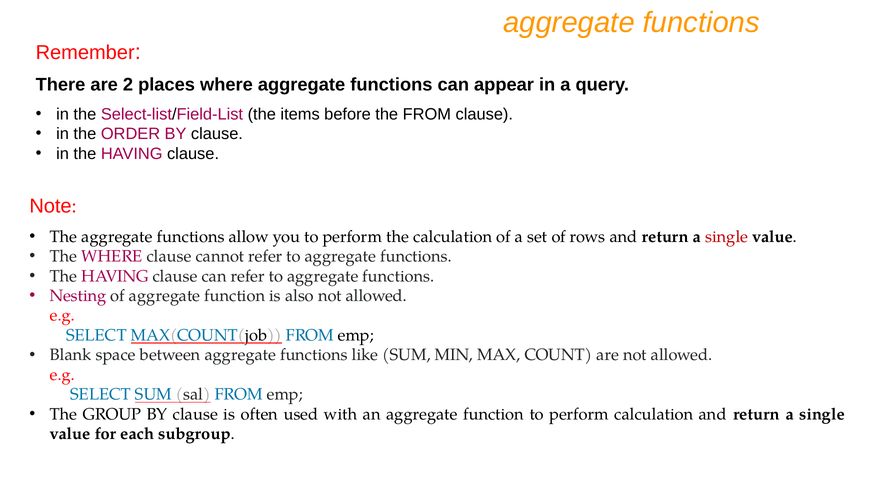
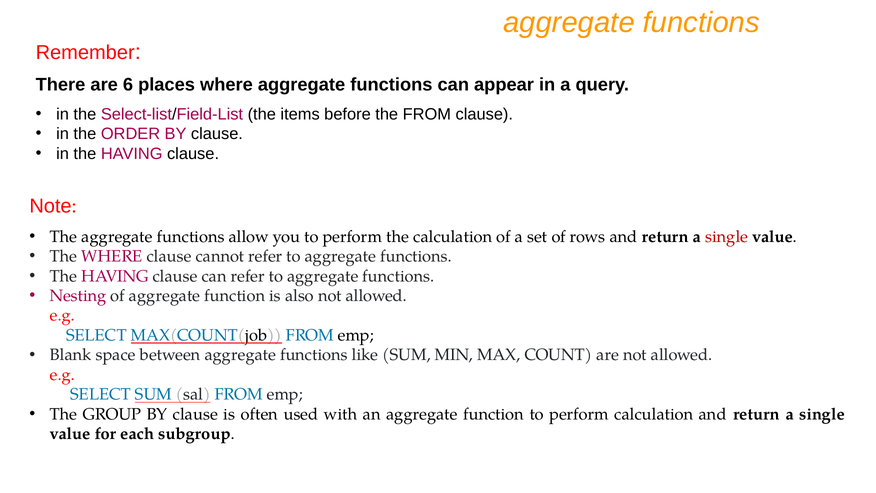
2: 2 -> 6
